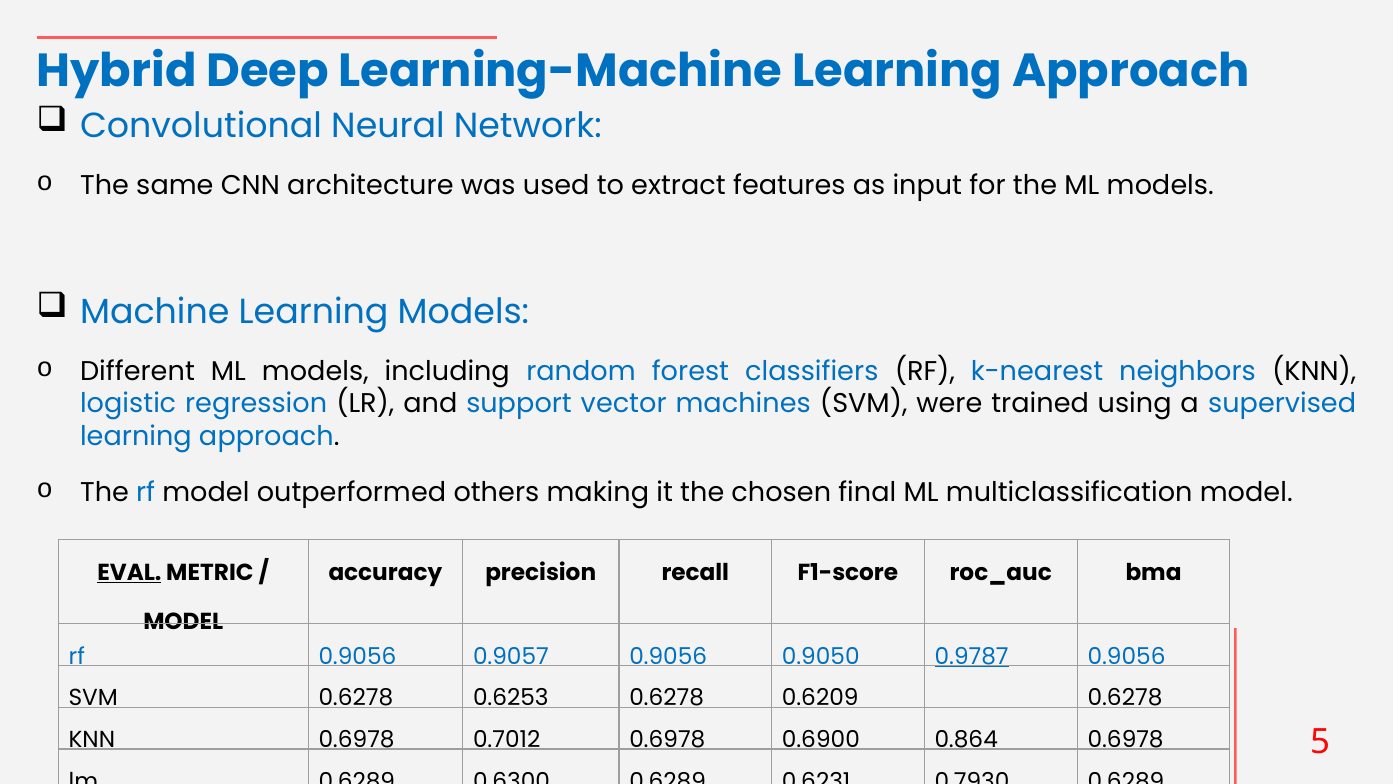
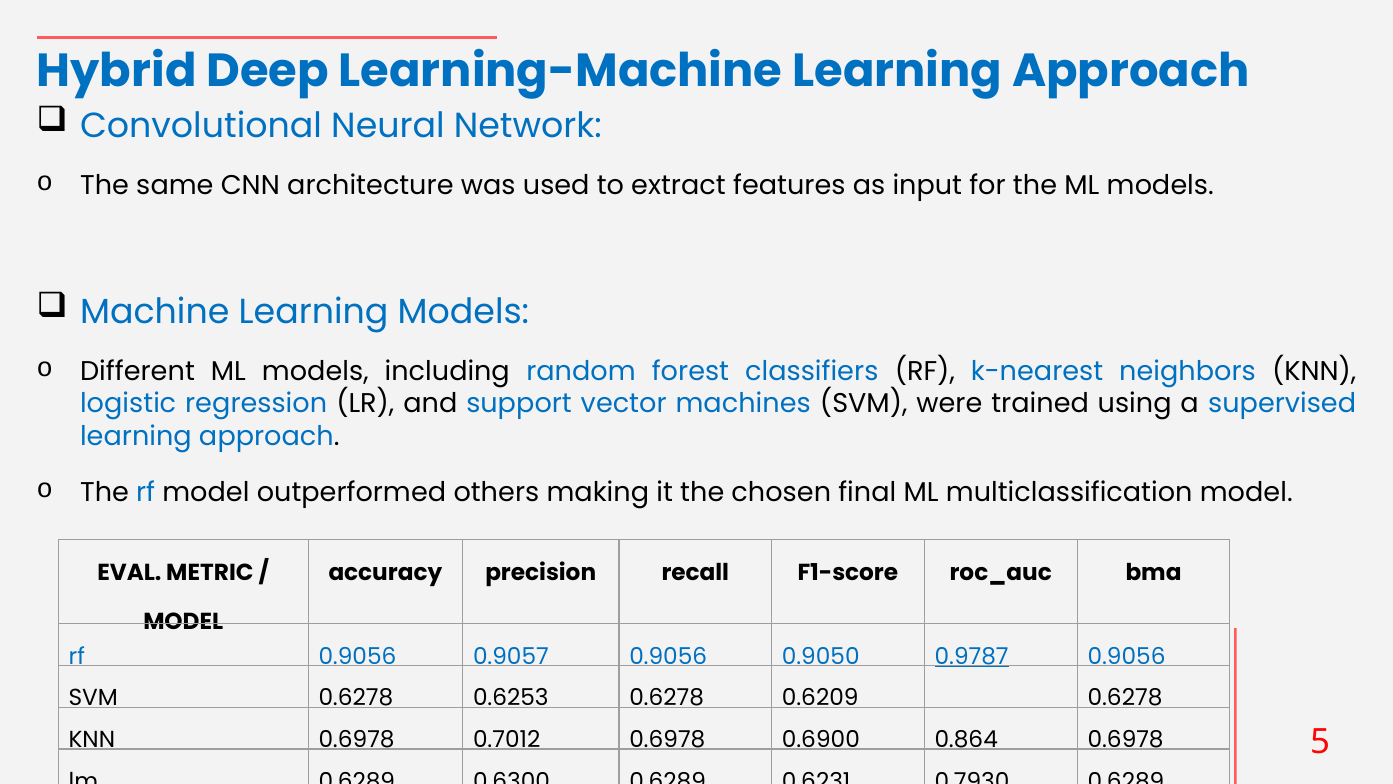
EVAL underline: present -> none
